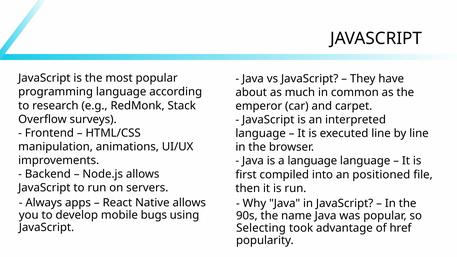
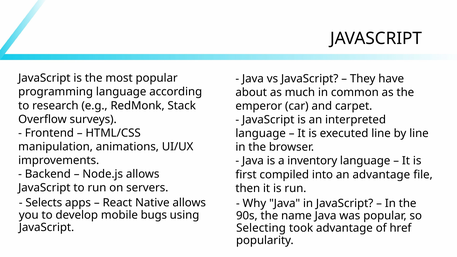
a language: language -> inventory
an positioned: positioned -> advantage
Always: Always -> Selects
